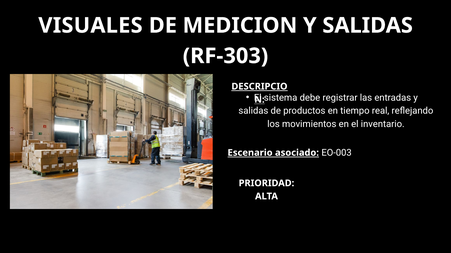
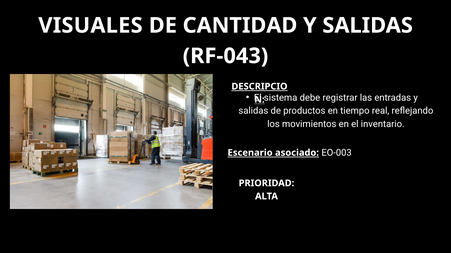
MEDICION: MEDICION -> CANTIDAD
RF-303: RF-303 -> RF-043
